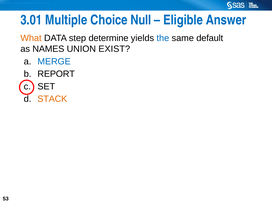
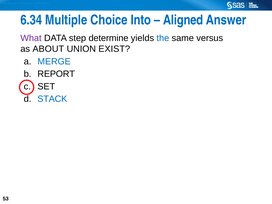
3.01: 3.01 -> 6.34
Null: Null -> Into
Eligible: Eligible -> Aligned
What colour: orange -> purple
default: default -> versus
NAMES: NAMES -> ABOUT
STACK colour: orange -> blue
